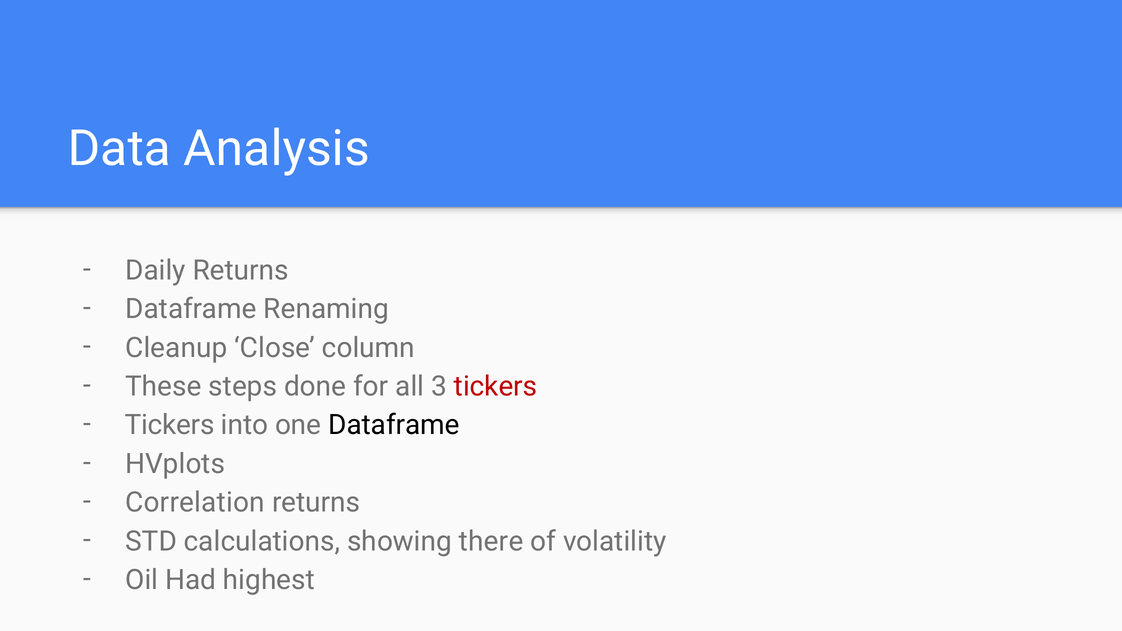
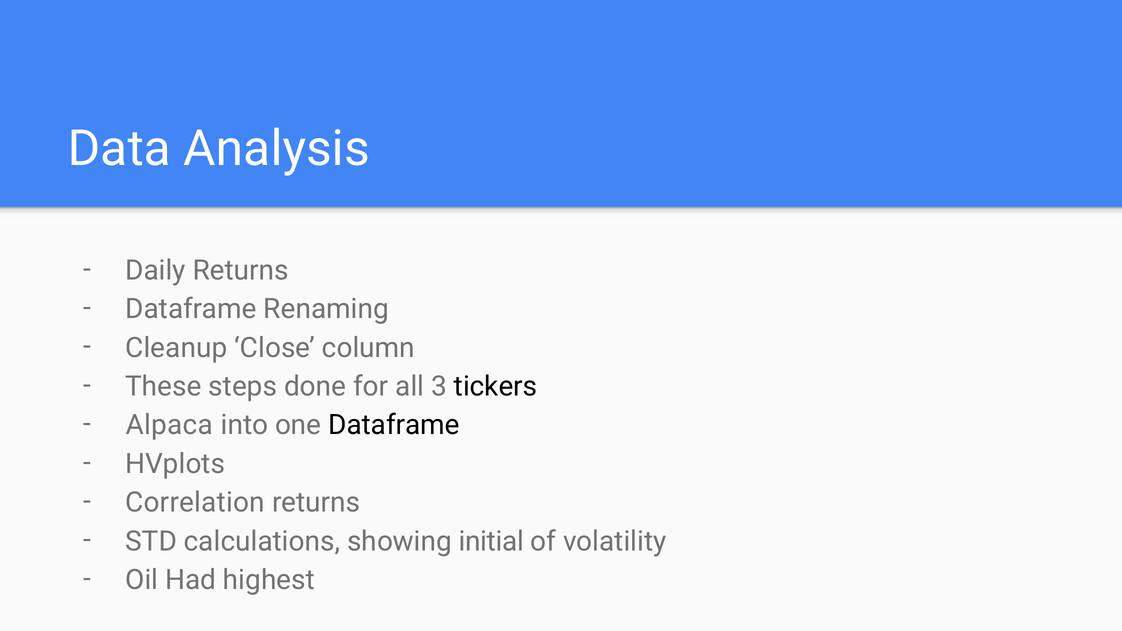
tickers at (496, 387) colour: red -> black
Tickers at (170, 425): Tickers -> Alpaca
there: there -> initial
